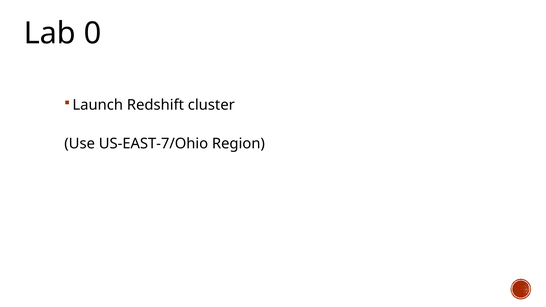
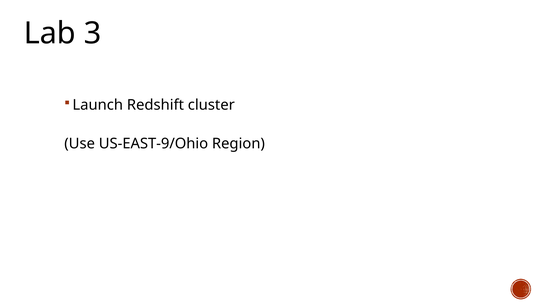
0: 0 -> 3
US-EAST-7/Ohio: US-EAST-7/Ohio -> US-EAST-9/Ohio
